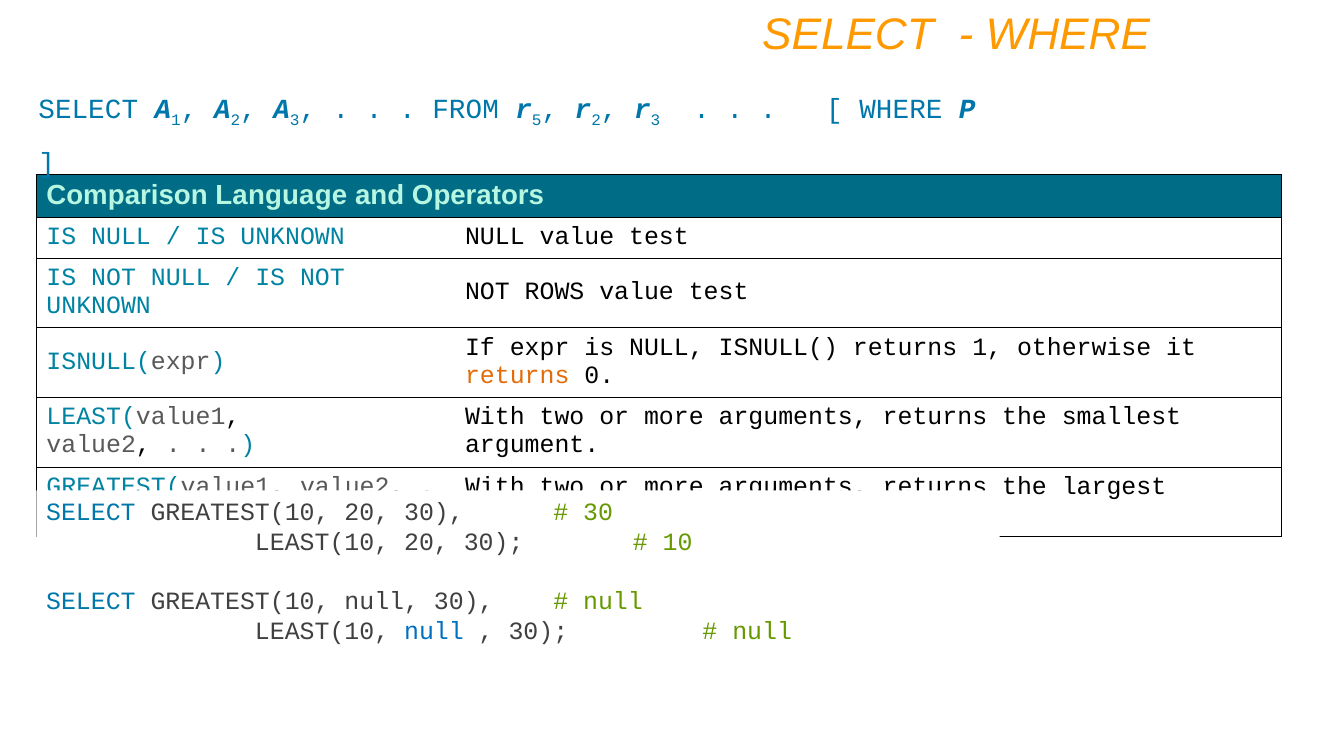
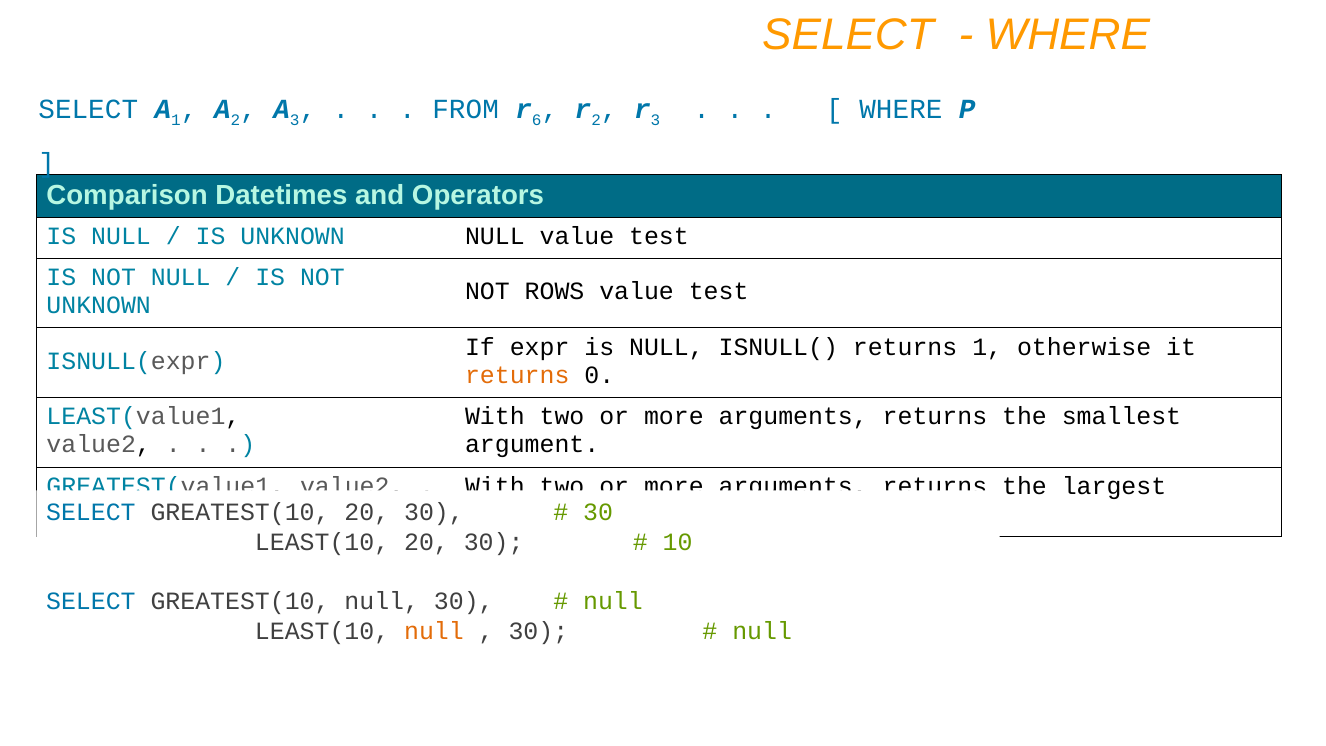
5: 5 -> 6
Language: Language -> Datetimes
null at (434, 631) colour: blue -> orange
